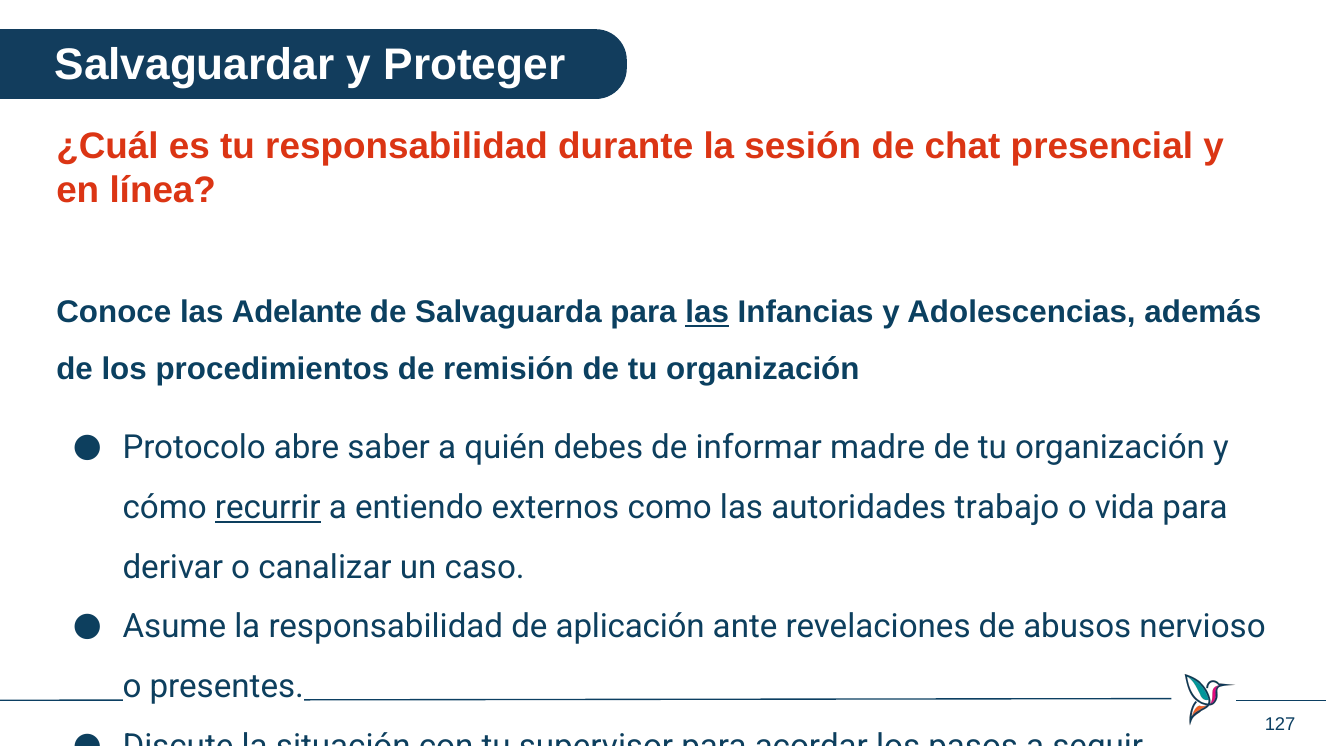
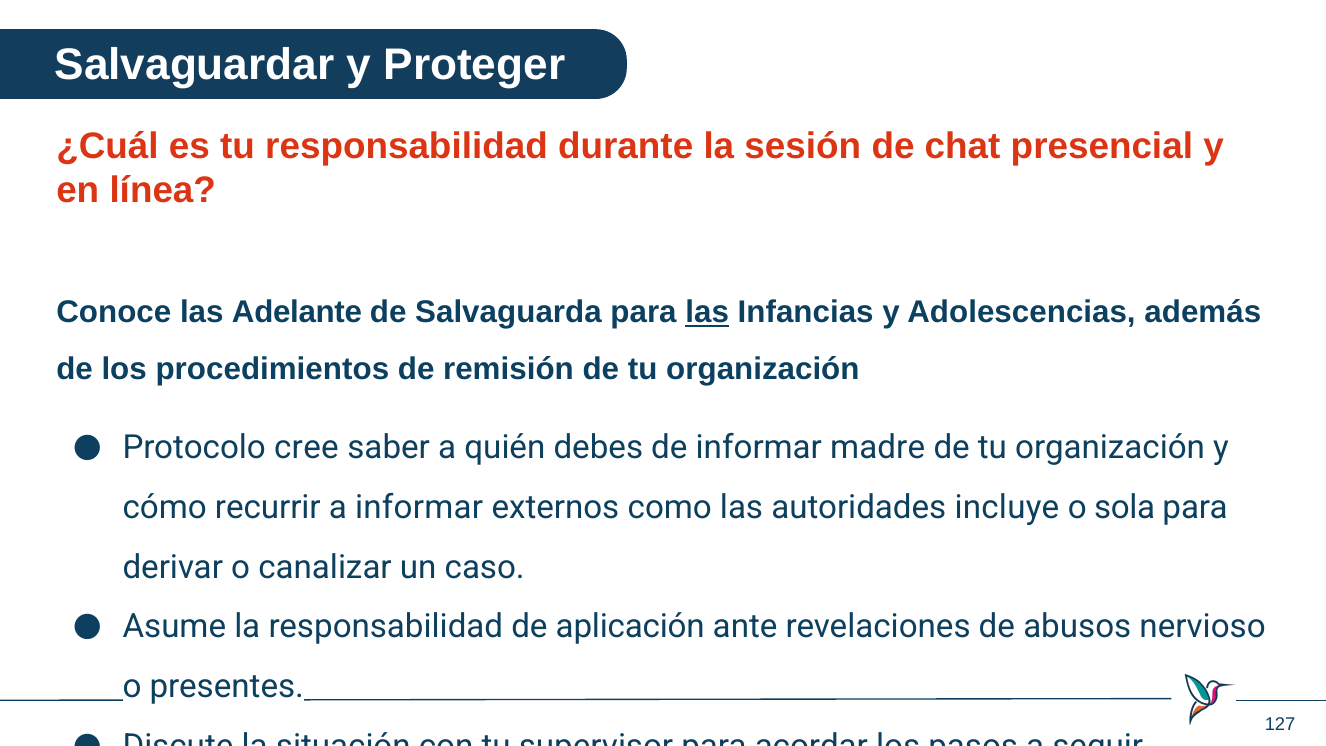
abre: abre -> cree
recurrir underline: present -> none
a entiendo: entiendo -> informar
trabajo: trabajo -> incluye
vida at (1125, 507): vida -> sola
